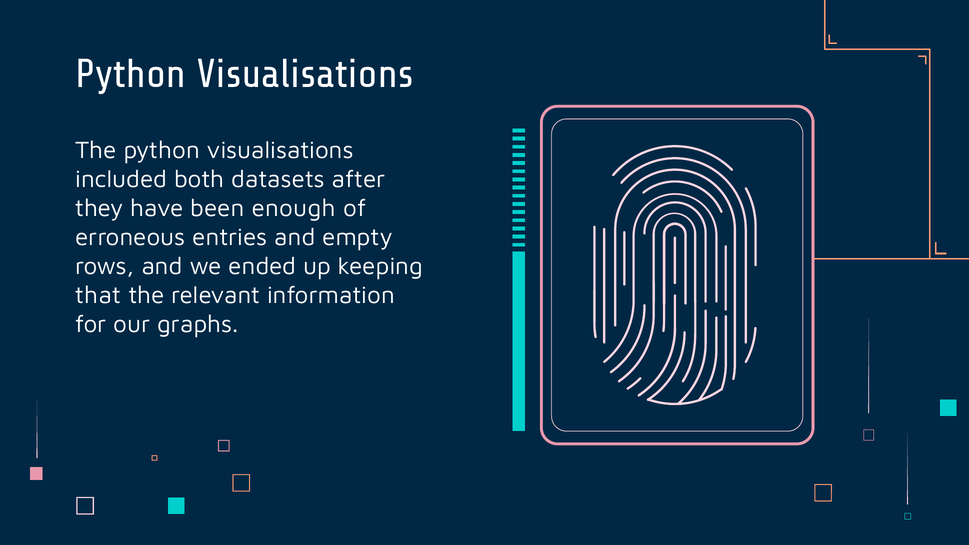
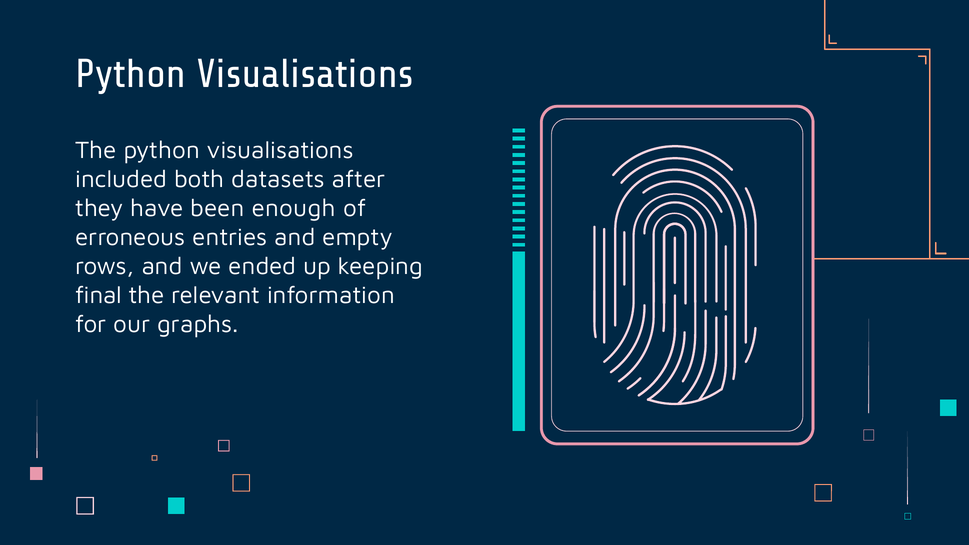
that: that -> final
